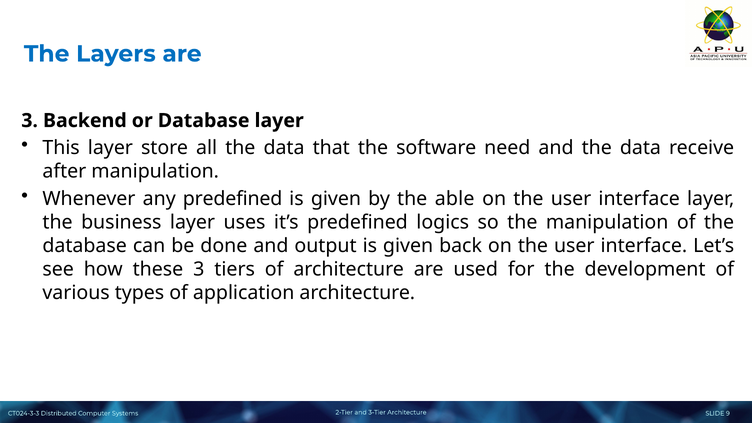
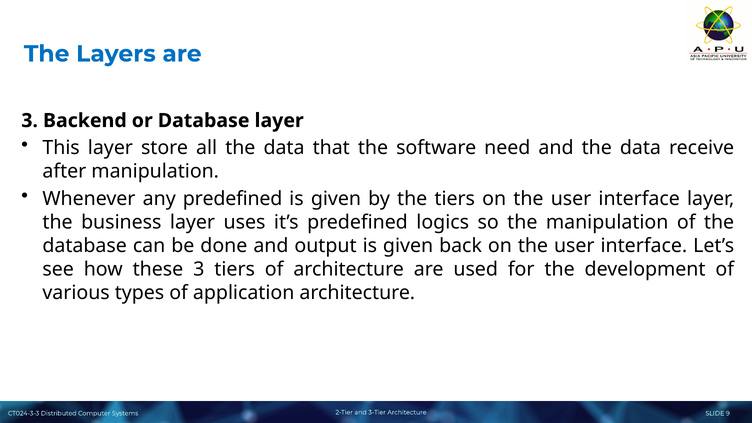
the able: able -> tiers
